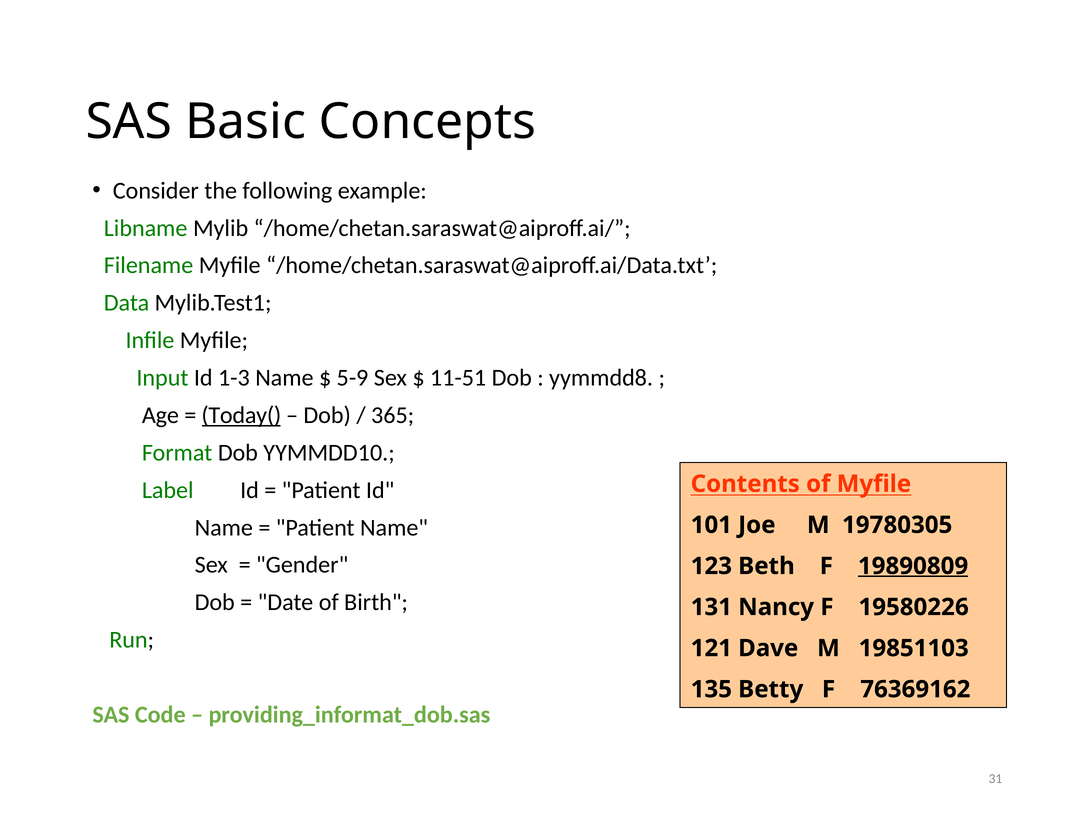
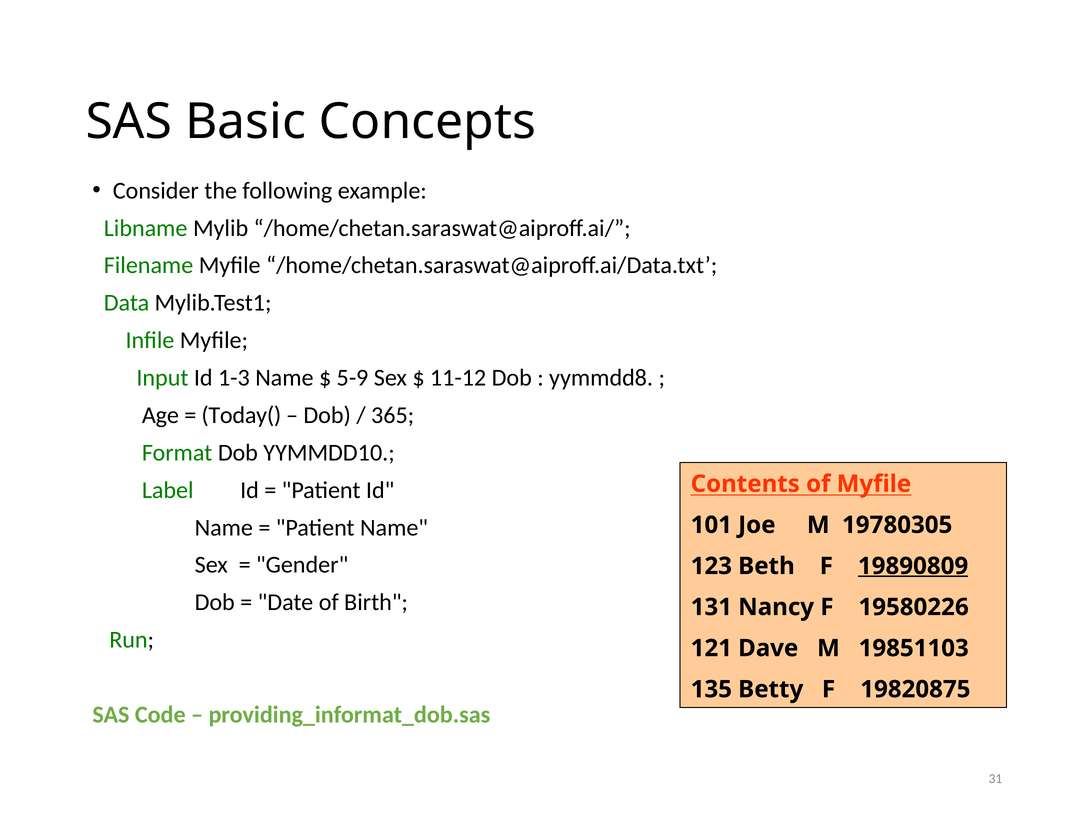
11-51: 11-51 -> 11-12
Today( underline: present -> none
76369162: 76369162 -> 19820875
